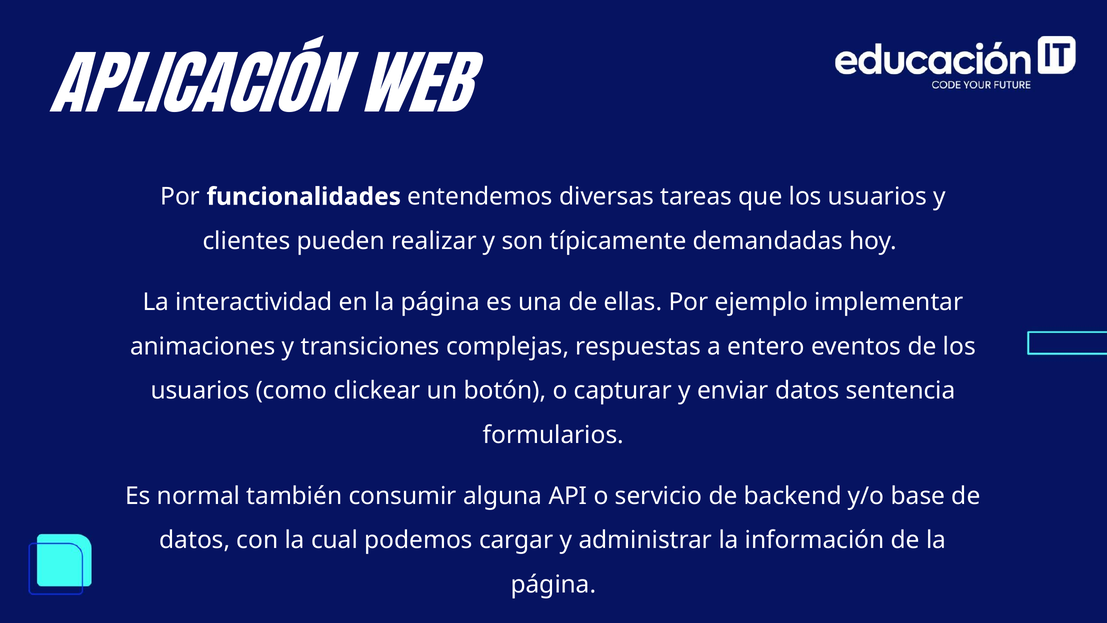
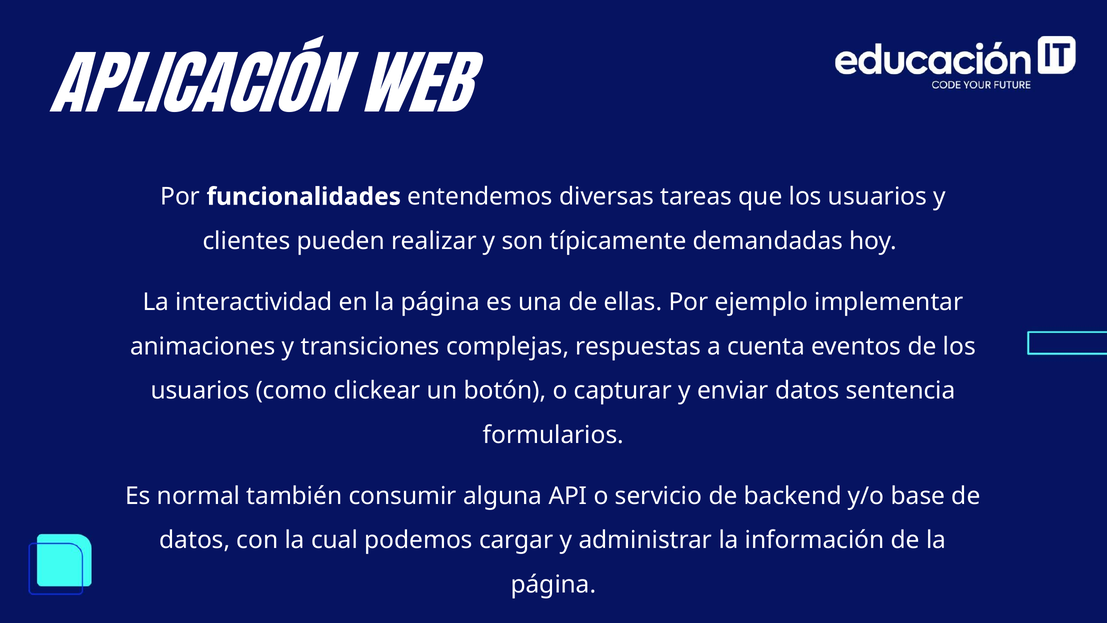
entero: entero -> cuenta
